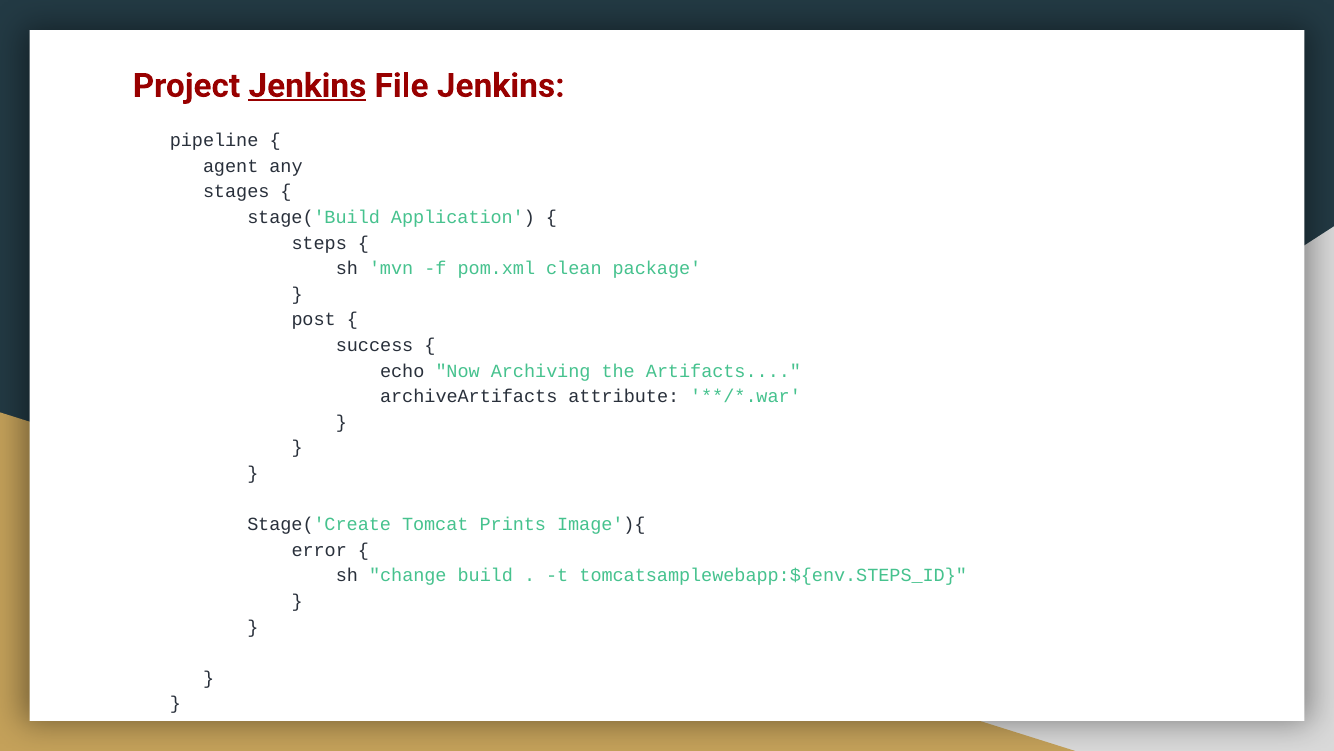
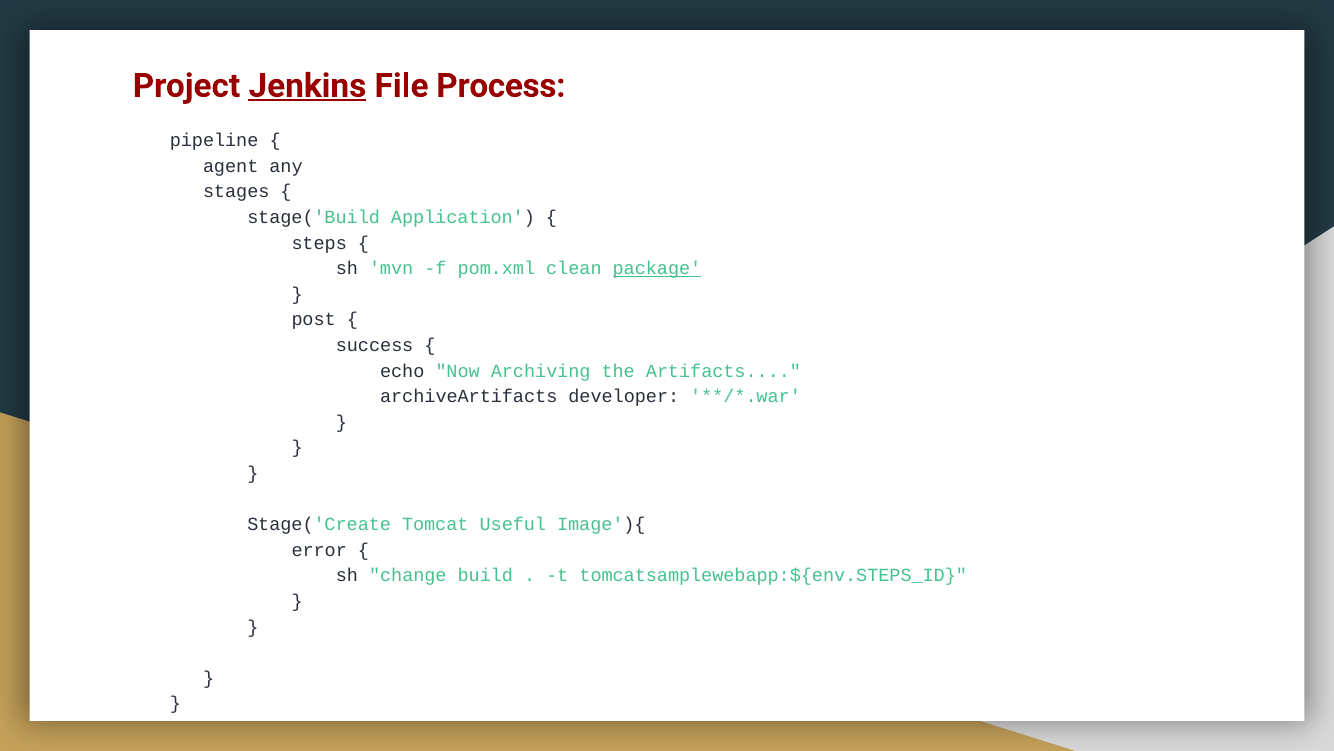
File Jenkins: Jenkins -> Process
package underline: none -> present
attribute: attribute -> developer
Prints: Prints -> Useful
